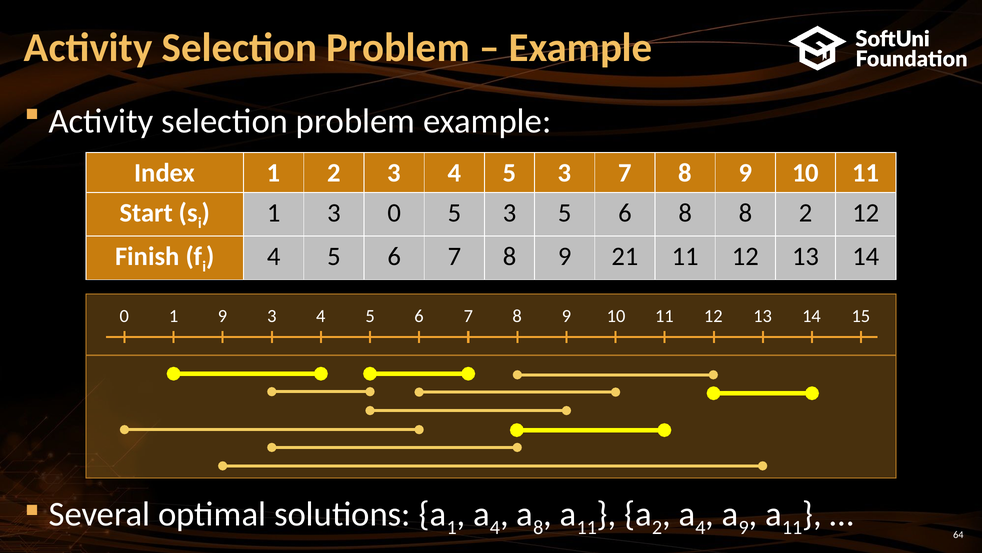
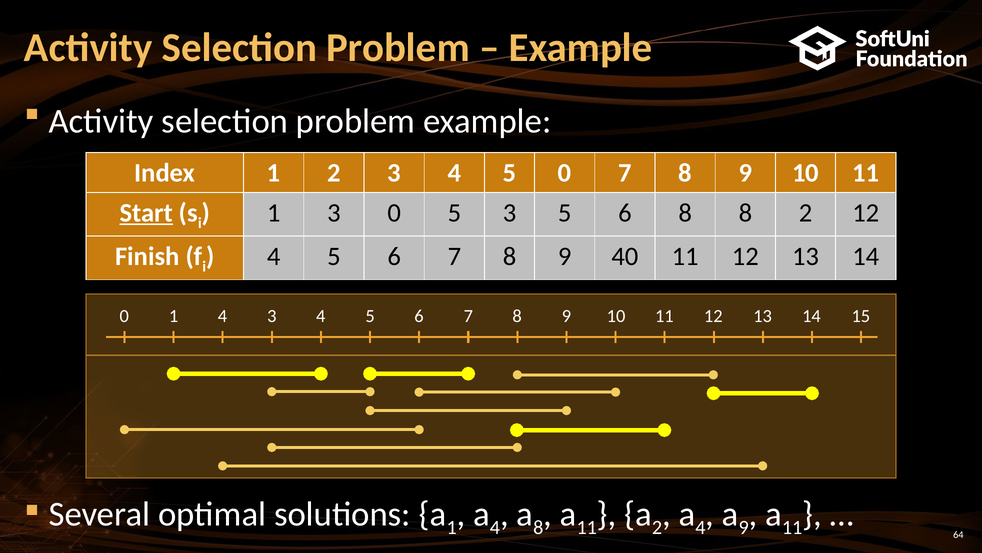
4 5 3: 3 -> 0
Start underline: none -> present
21: 21 -> 40
1 9: 9 -> 4
